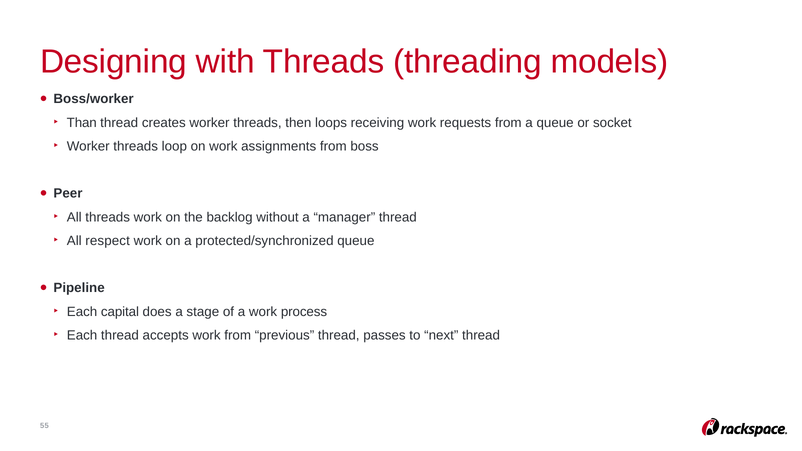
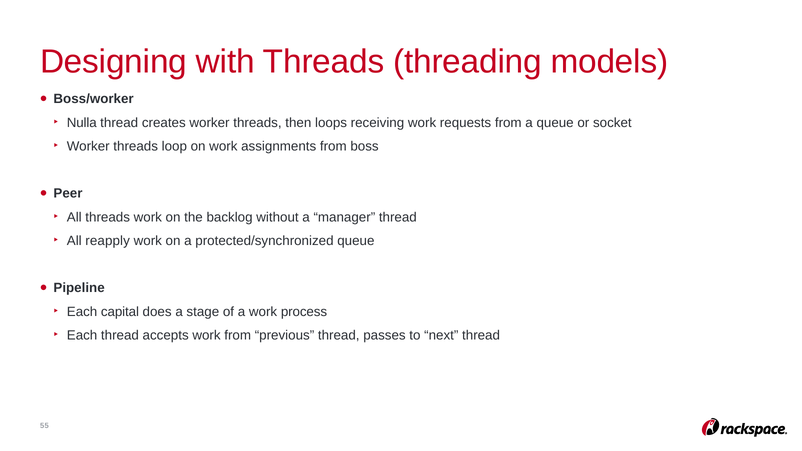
Than: Than -> Nulla
respect: respect -> reapply
